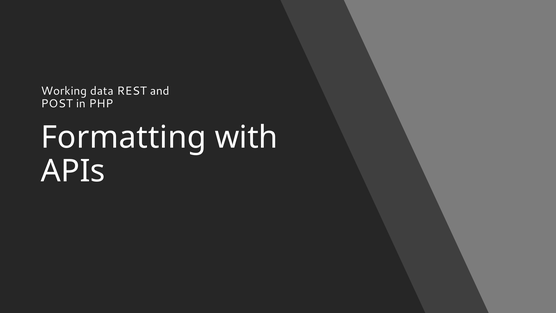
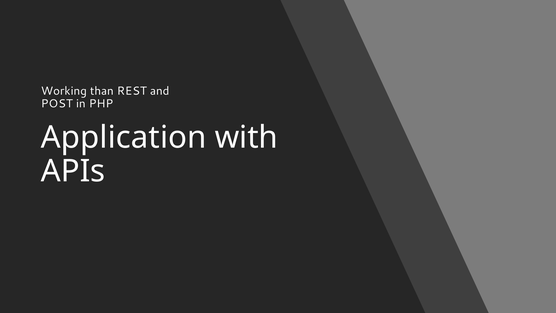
data: data -> than
Formatting: Formatting -> Application
